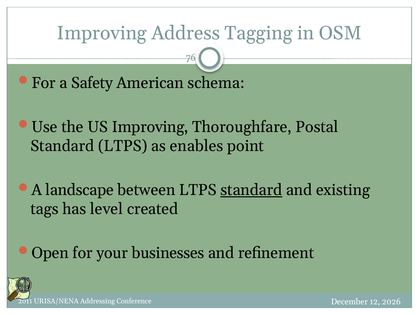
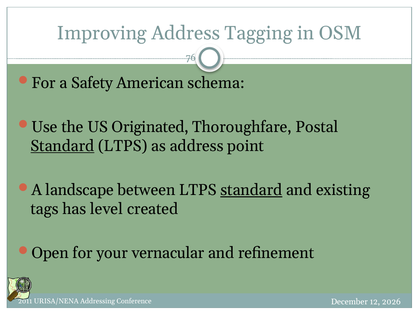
US Improving: Improving -> Originated
Standard at (62, 146) underline: none -> present
as enables: enables -> address
businesses: businesses -> vernacular
